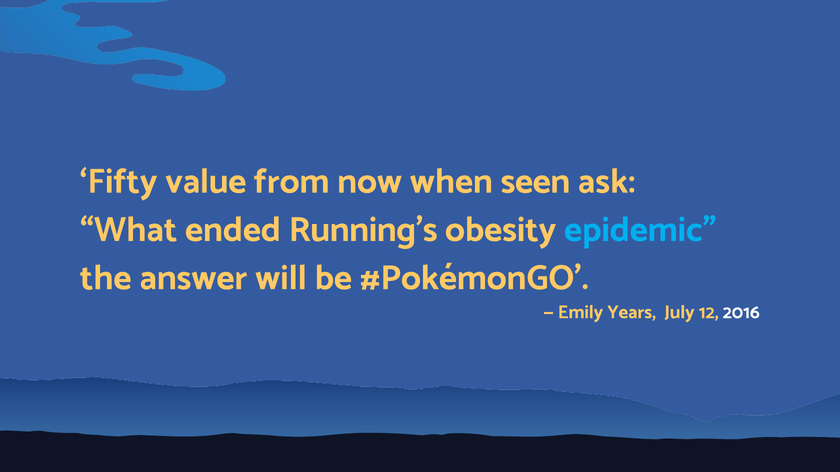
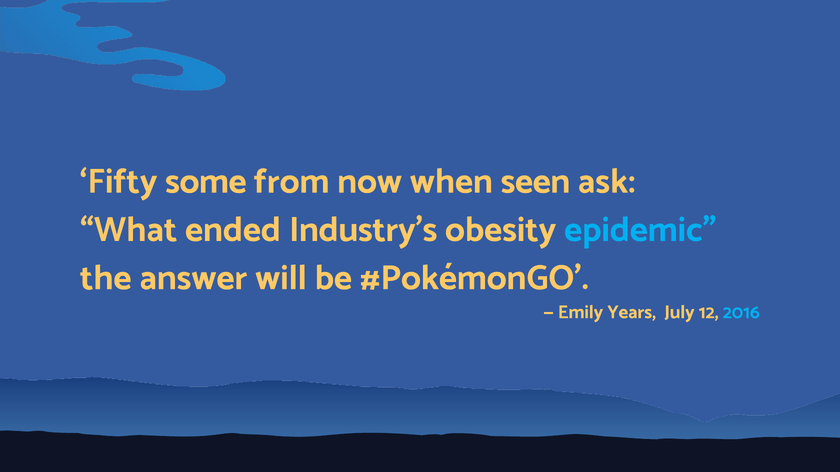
value: value -> some
Running’s: Running’s -> Industry’s
2016 colour: white -> light blue
